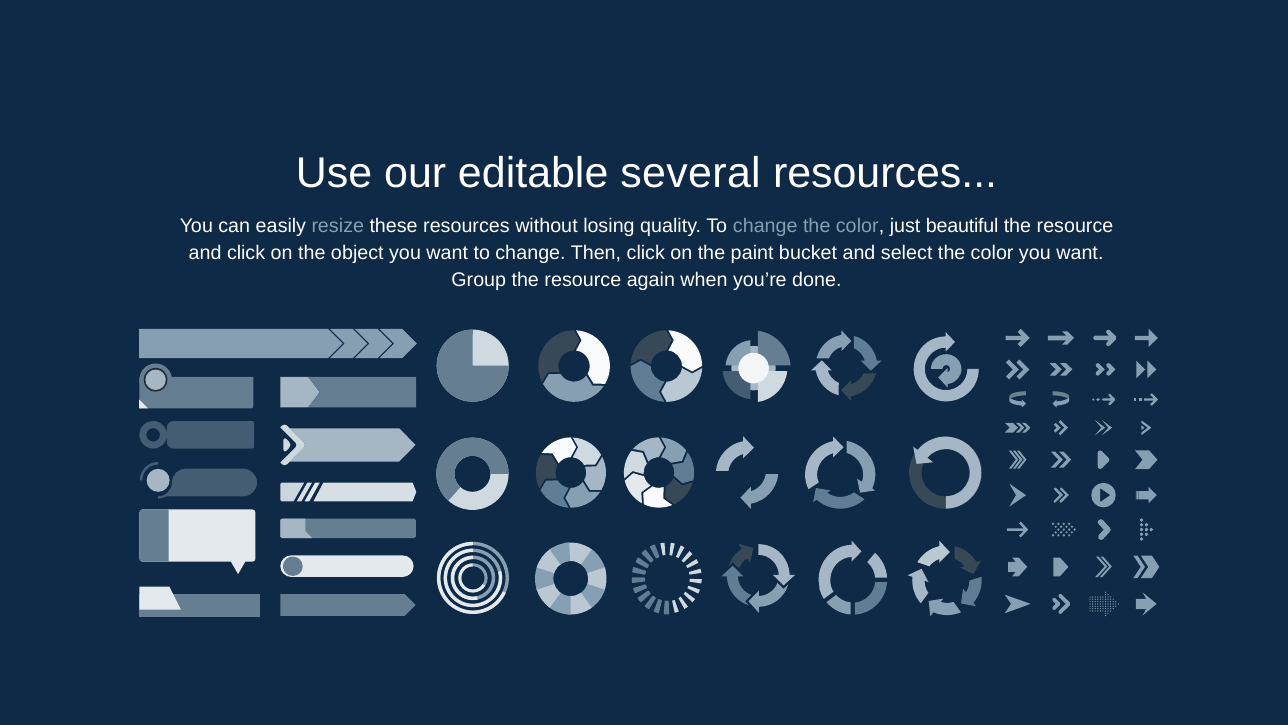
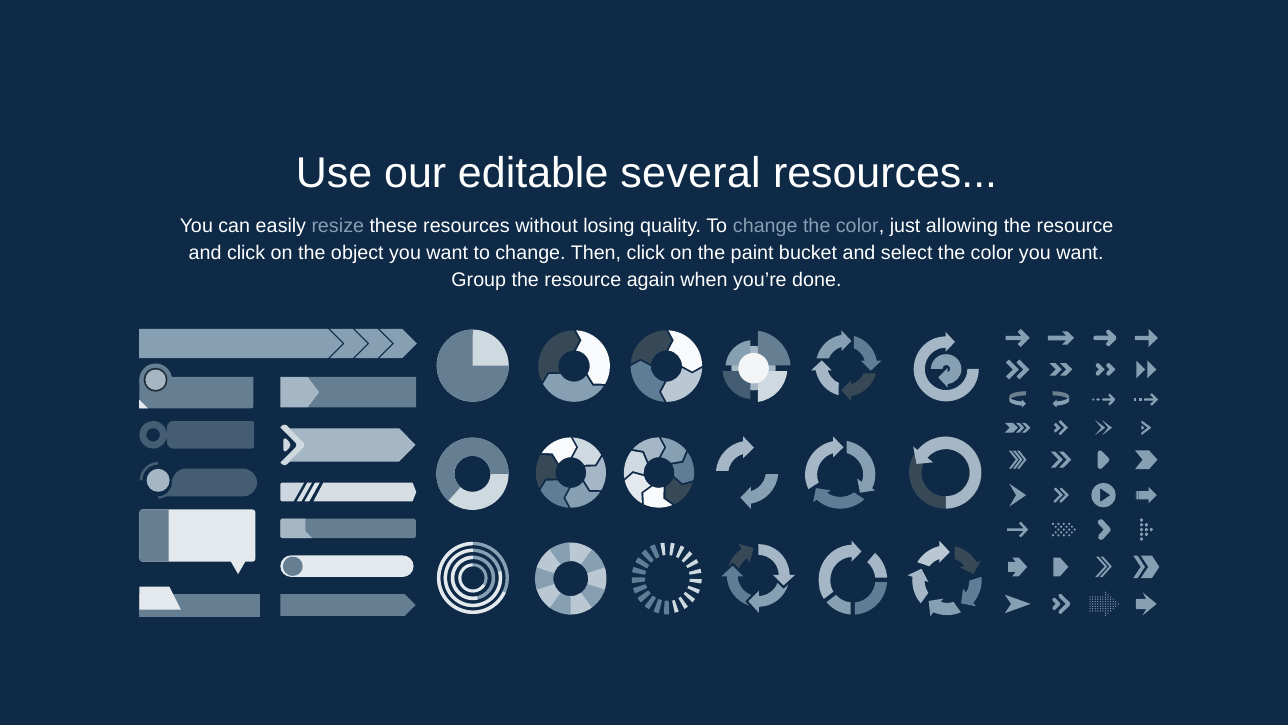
beautiful: beautiful -> allowing
